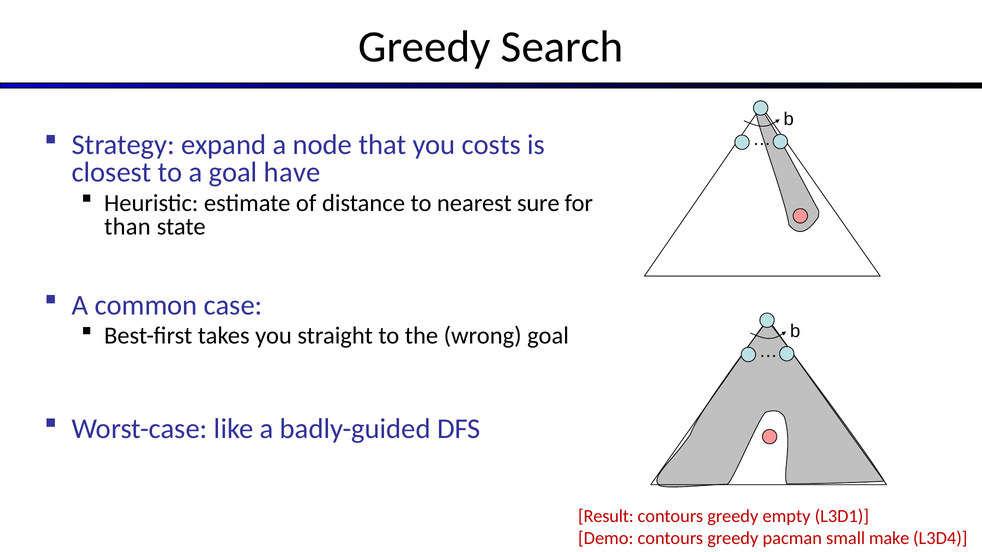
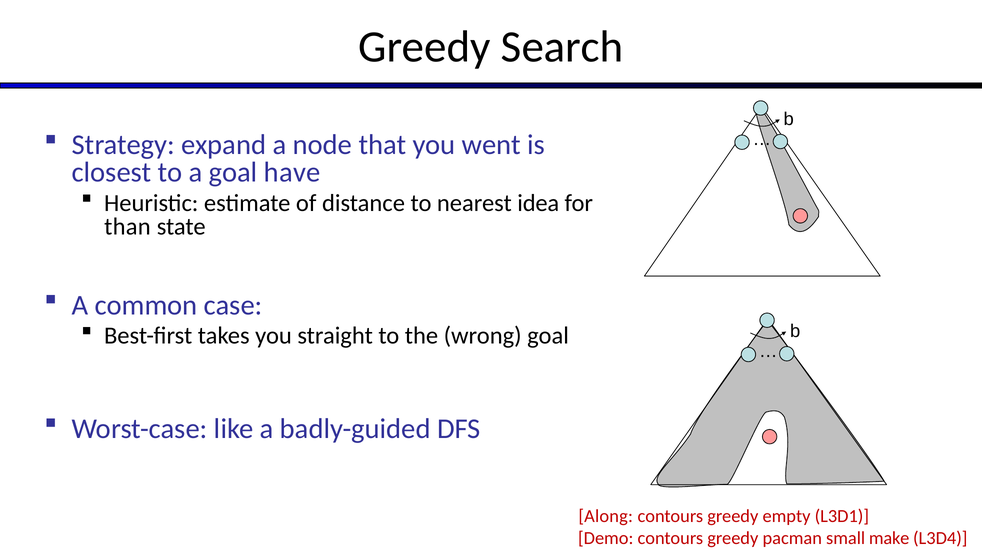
costs: costs -> went
sure: sure -> idea
Result: Result -> Along
